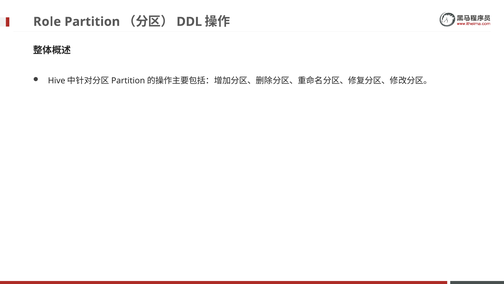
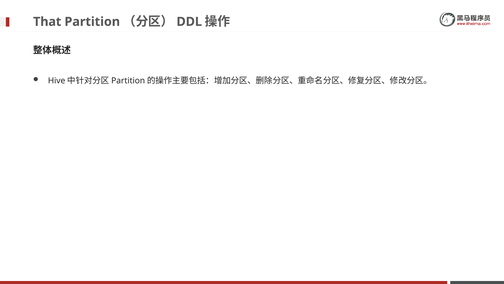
Role: Role -> That
